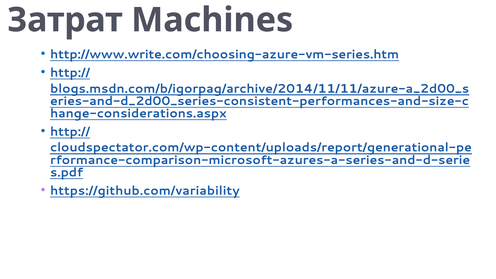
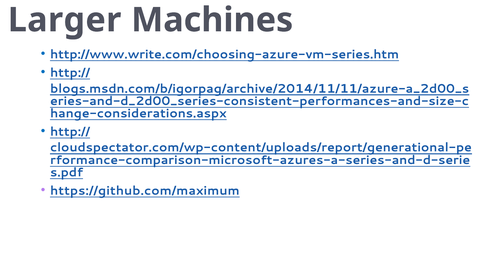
Затрат: Затрат -> Larger
https://github.com/variability: https://github.com/variability -> https://github.com/maximum
